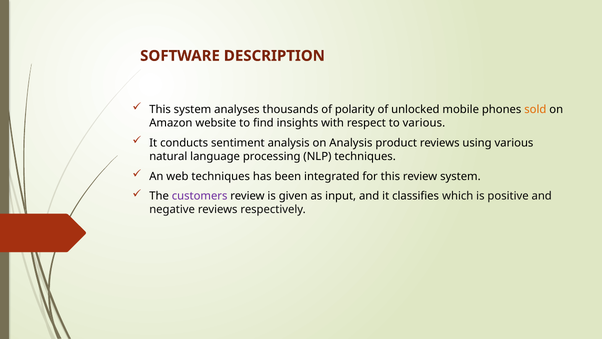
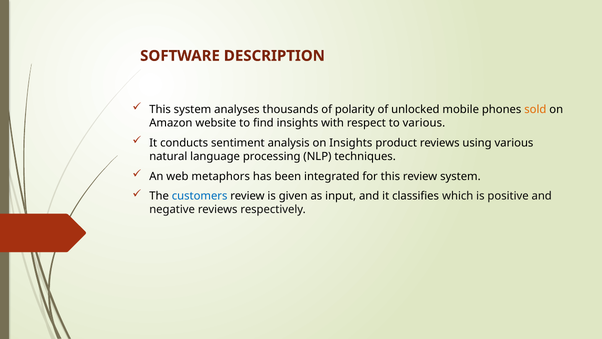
on Analysis: Analysis -> Insights
web techniques: techniques -> metaphors
customers colour: purple -> blue
